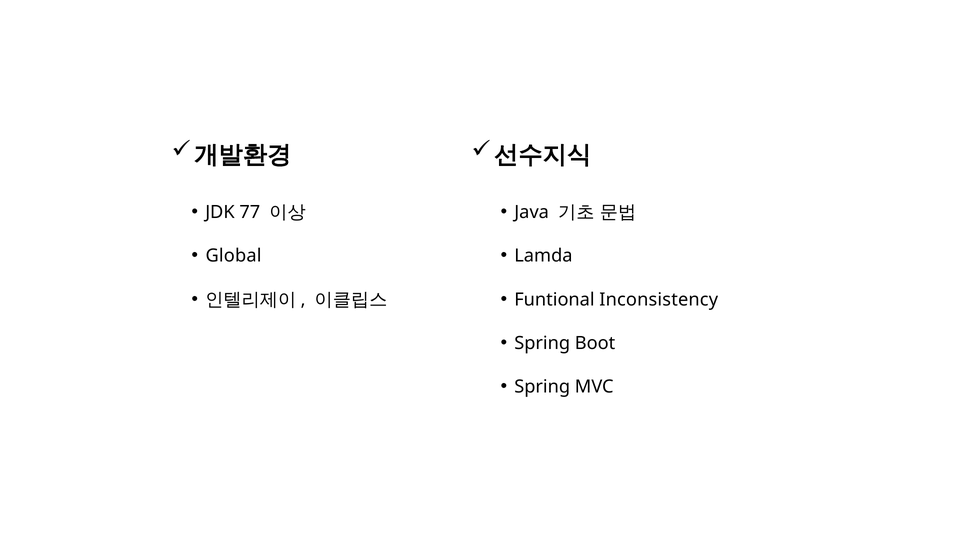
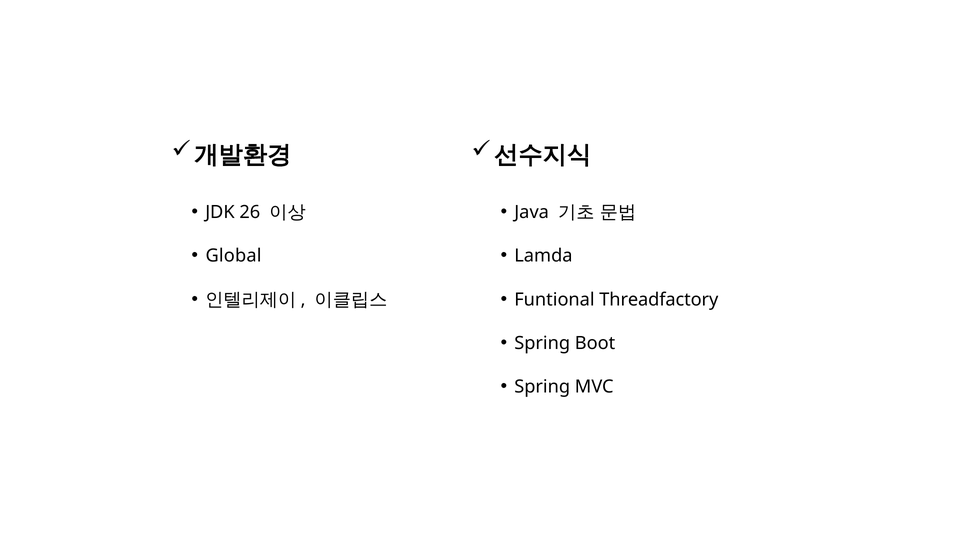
77: 77 -> 26
Inconsistency: Inconsistency -> Threadfactory
